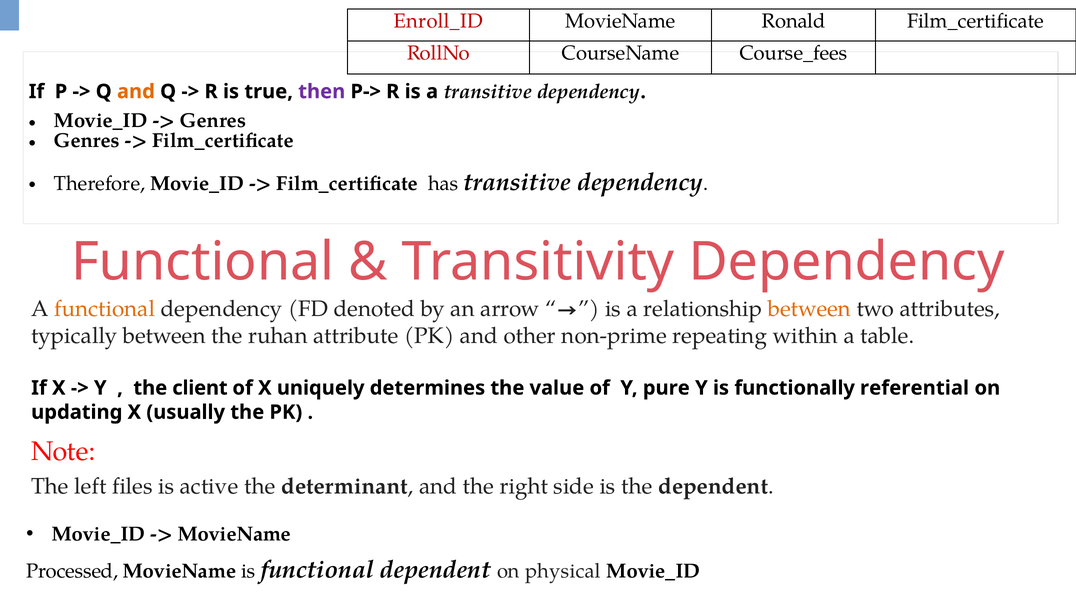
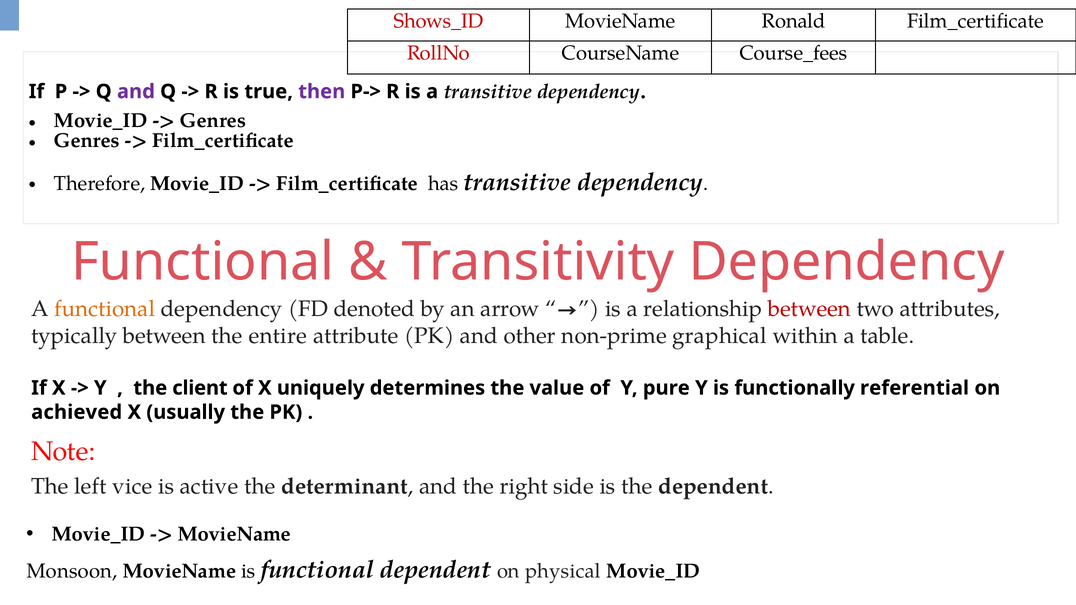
Enroll_ID: Enroll_ID -> Shows_ID
and at (136, 92) colour: orange -> purple
between at (809, 309) colour: orange -> red
ruhan: ruhan -> entire
repeating: repeating -> graphical
updating: updating -> achieved
files: files -> vice
Processed: Processed -> Monsoon
